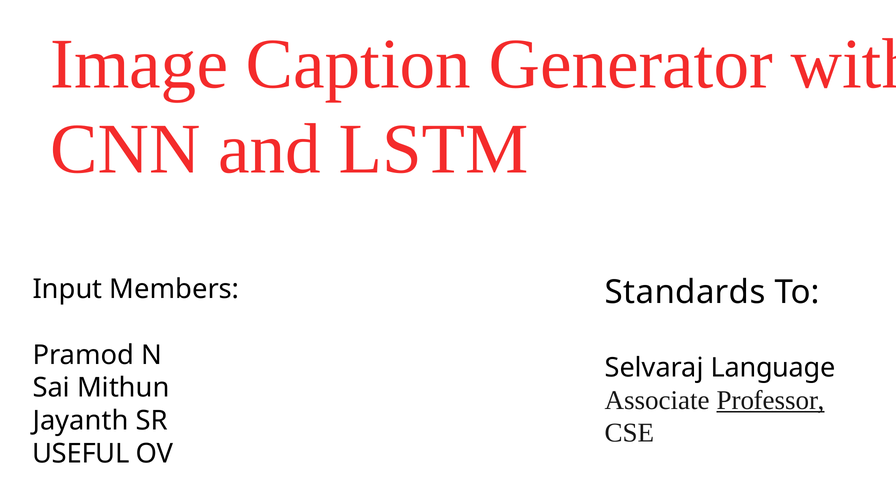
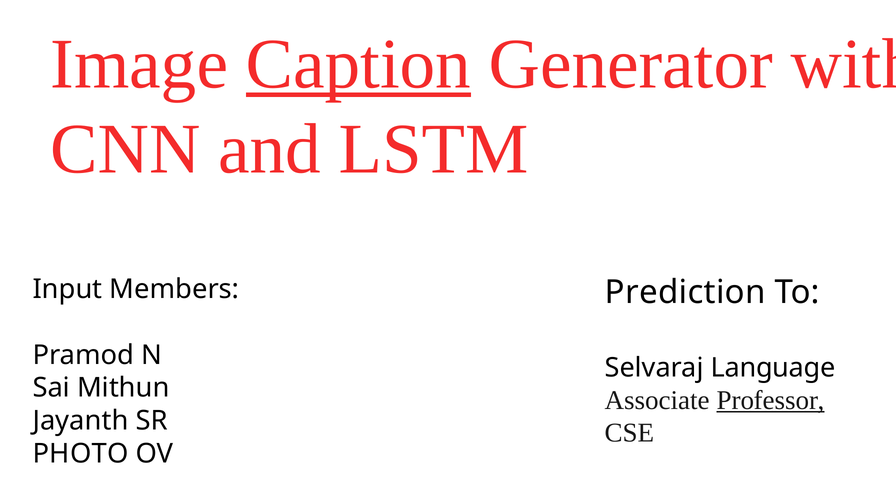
Caption underline: none -> present
Standards: Standards -> Prediction
USEFUL: USEFUL -> PHOTO
